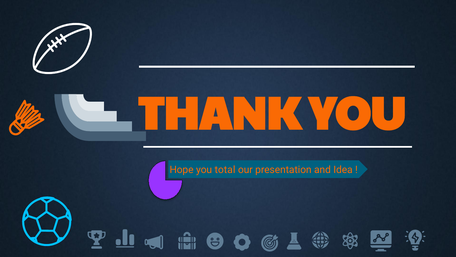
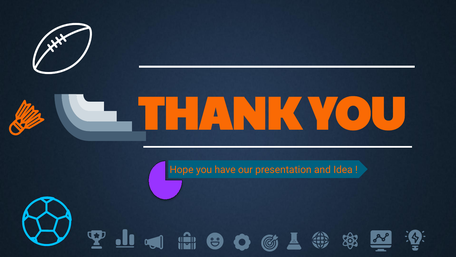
total: total -> have
